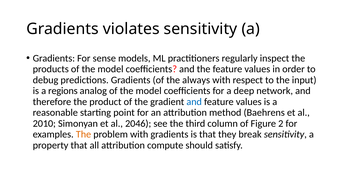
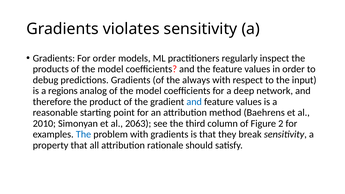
For sense: sense -> order
2046: 2046 -> 2063
The at (84, 134) colour: orange -> blue
compute: compute -> rationale
